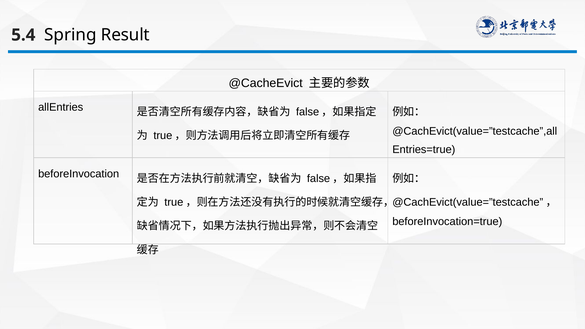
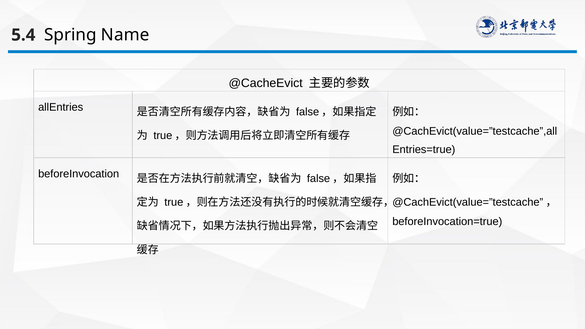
Result: Result -> Name
